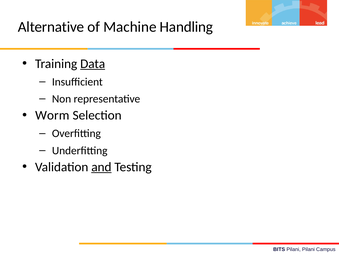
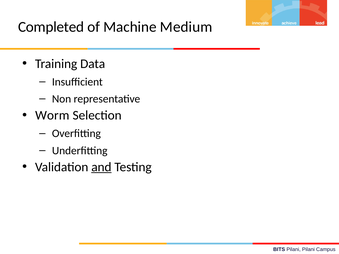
Alternative: Alternative -> Completed
Handling: Handling -> Medium
Data underline: present -> none
